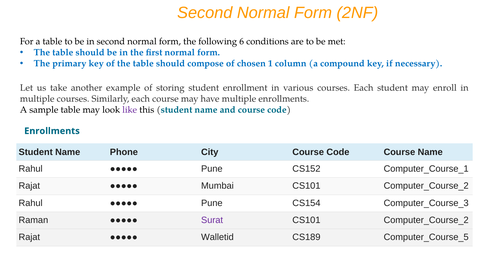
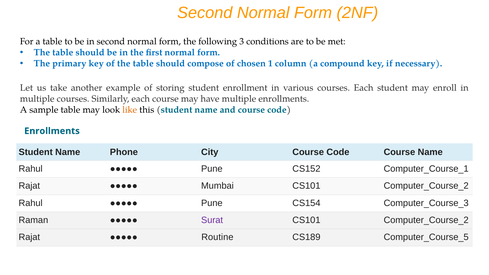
6: 6 -> 3
like colour: purple -> orange
Walletid: Walletid -> Routine
